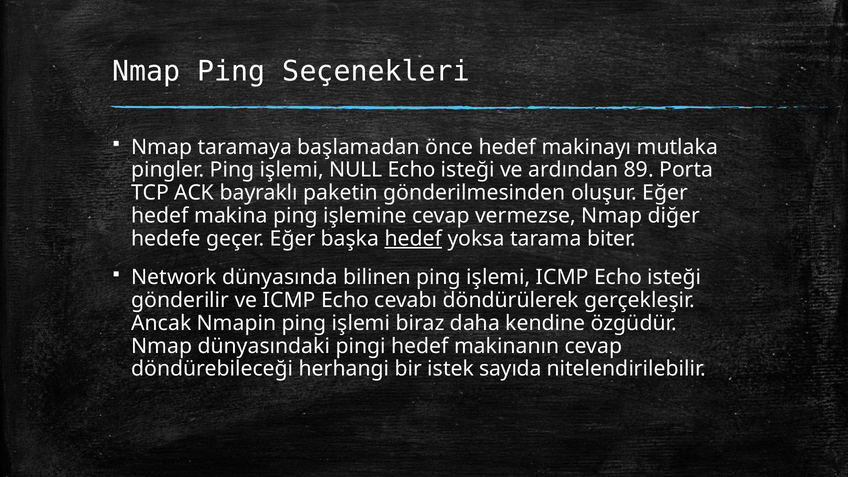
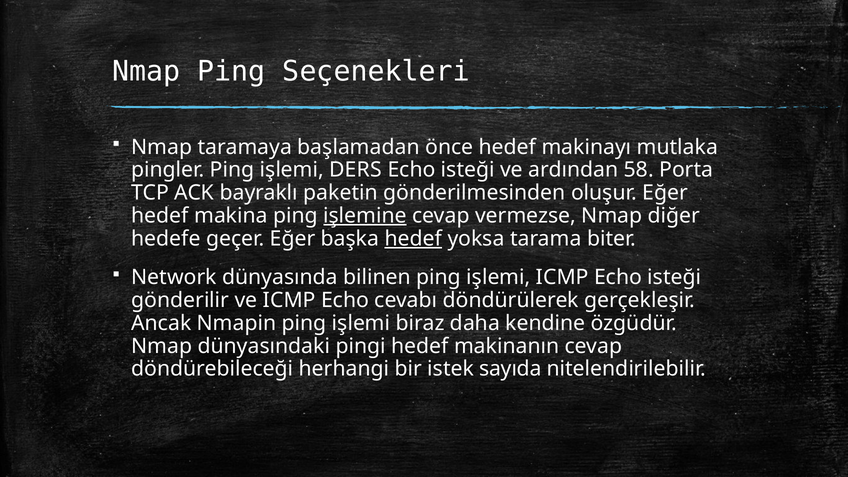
NULL: NULL -> DERS
89: 89 -> 58
işlemine underline: none -> present
